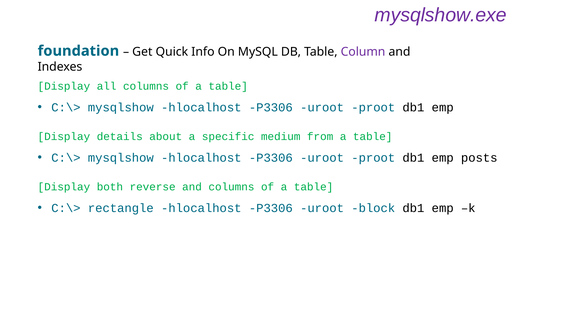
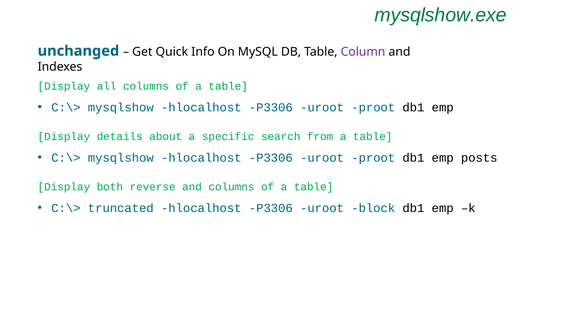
mysqlshow.exe colour: purple -> green
foundation: foundation -> unchanged
medium: medium -> search
rectangle: rectangle -> truncated
